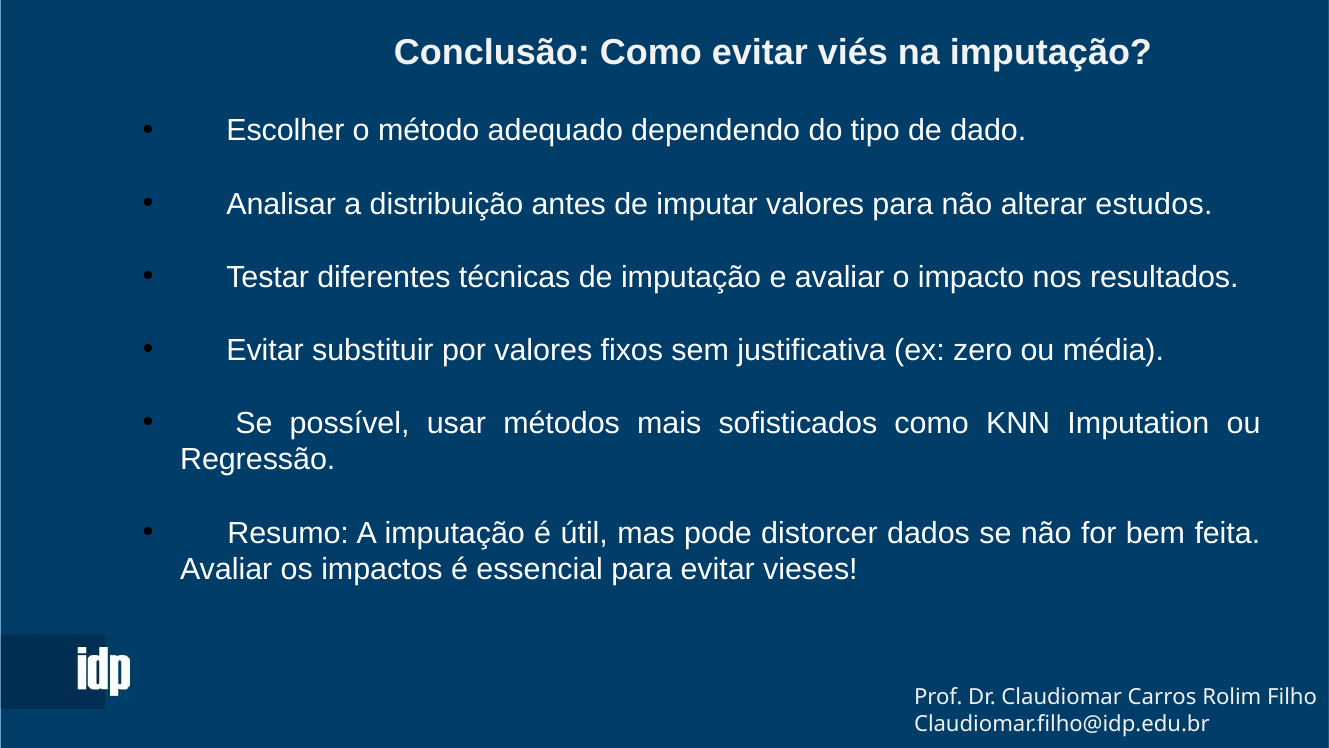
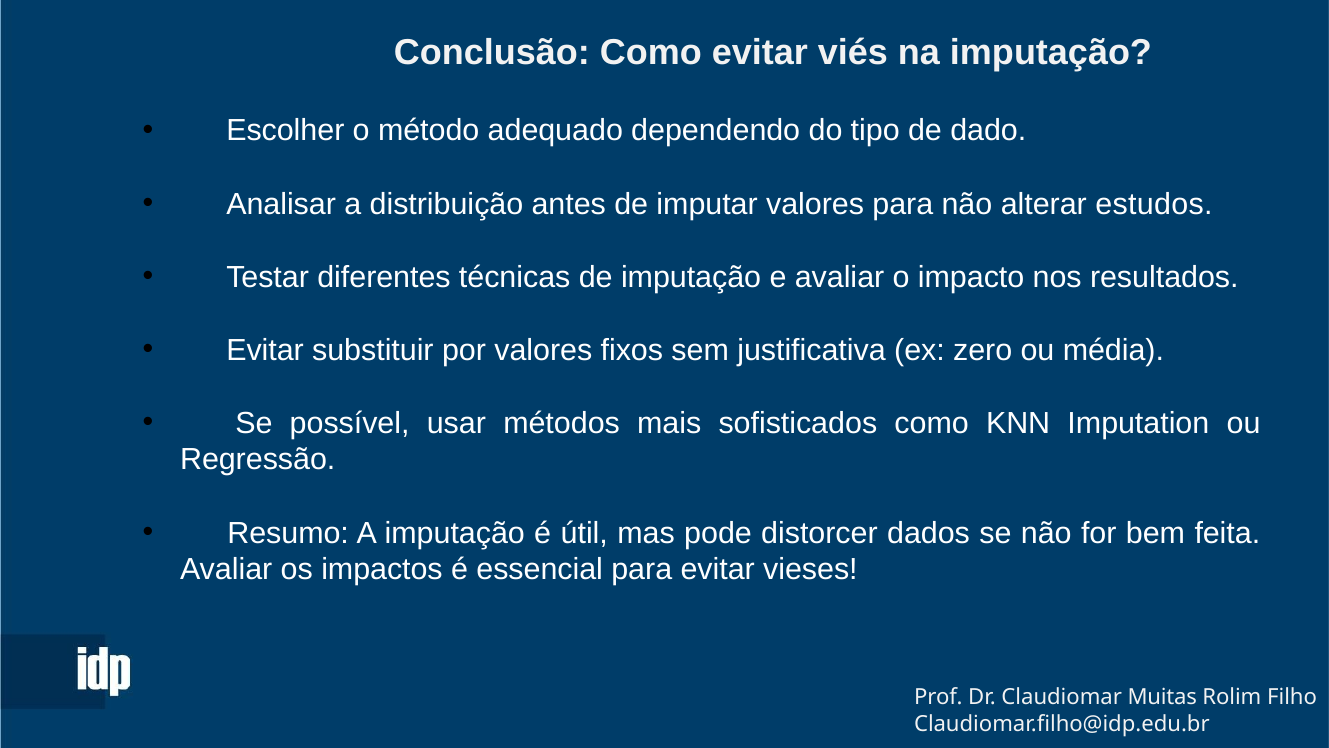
Carros: Carros -> Muitas
